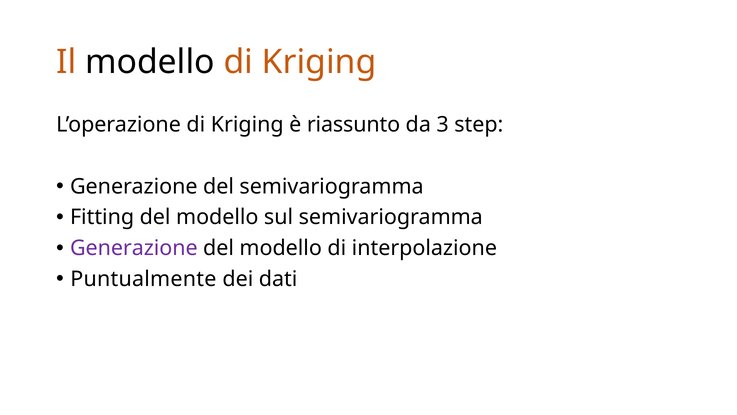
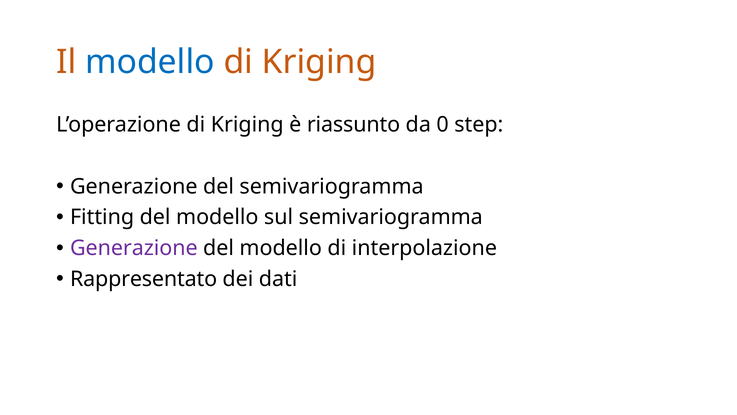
modello at (150, 62) colour: black -> blue
3: 3 -> 0
Puntualmente: Puntualmente -> Rappresentato
